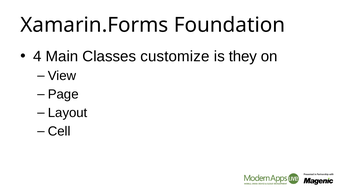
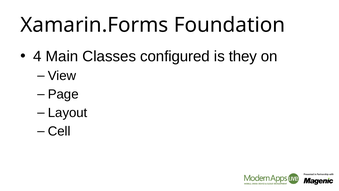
customize: customize -> configured
